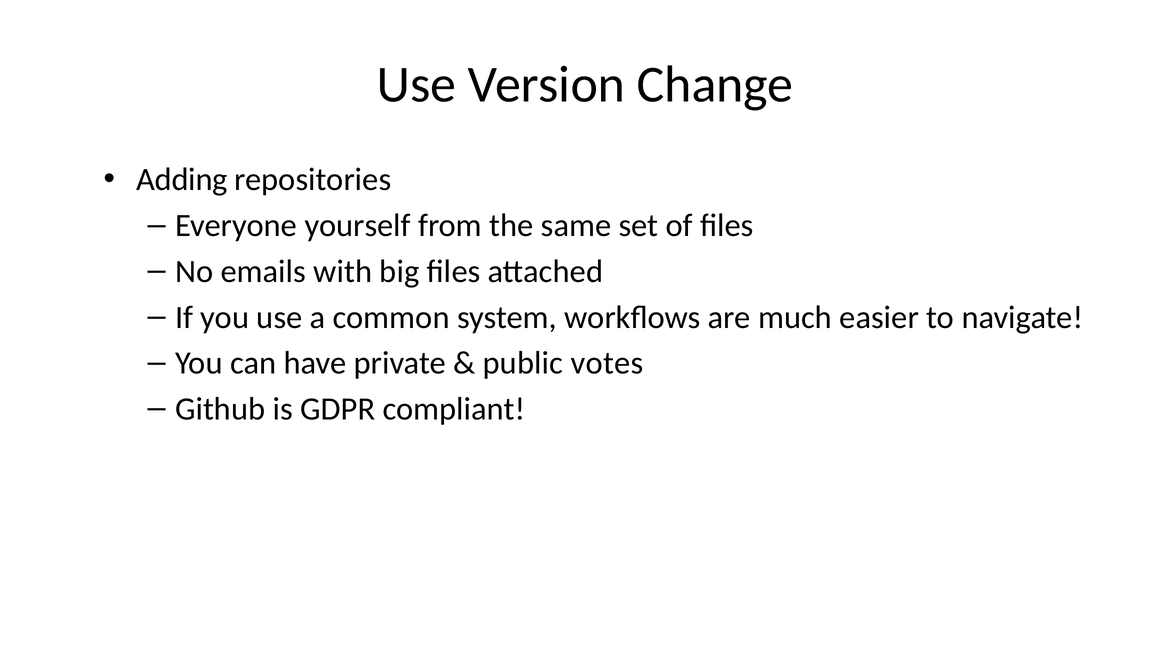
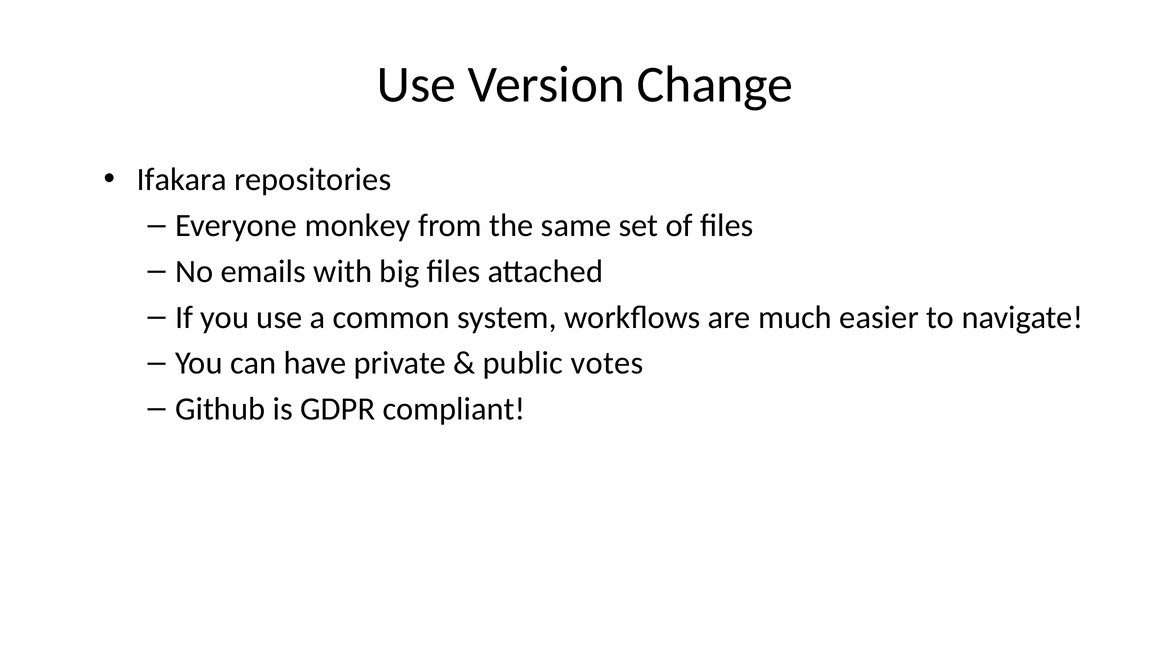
Adding: Adding -> Ifakara
yourself: yourself -> monkey
